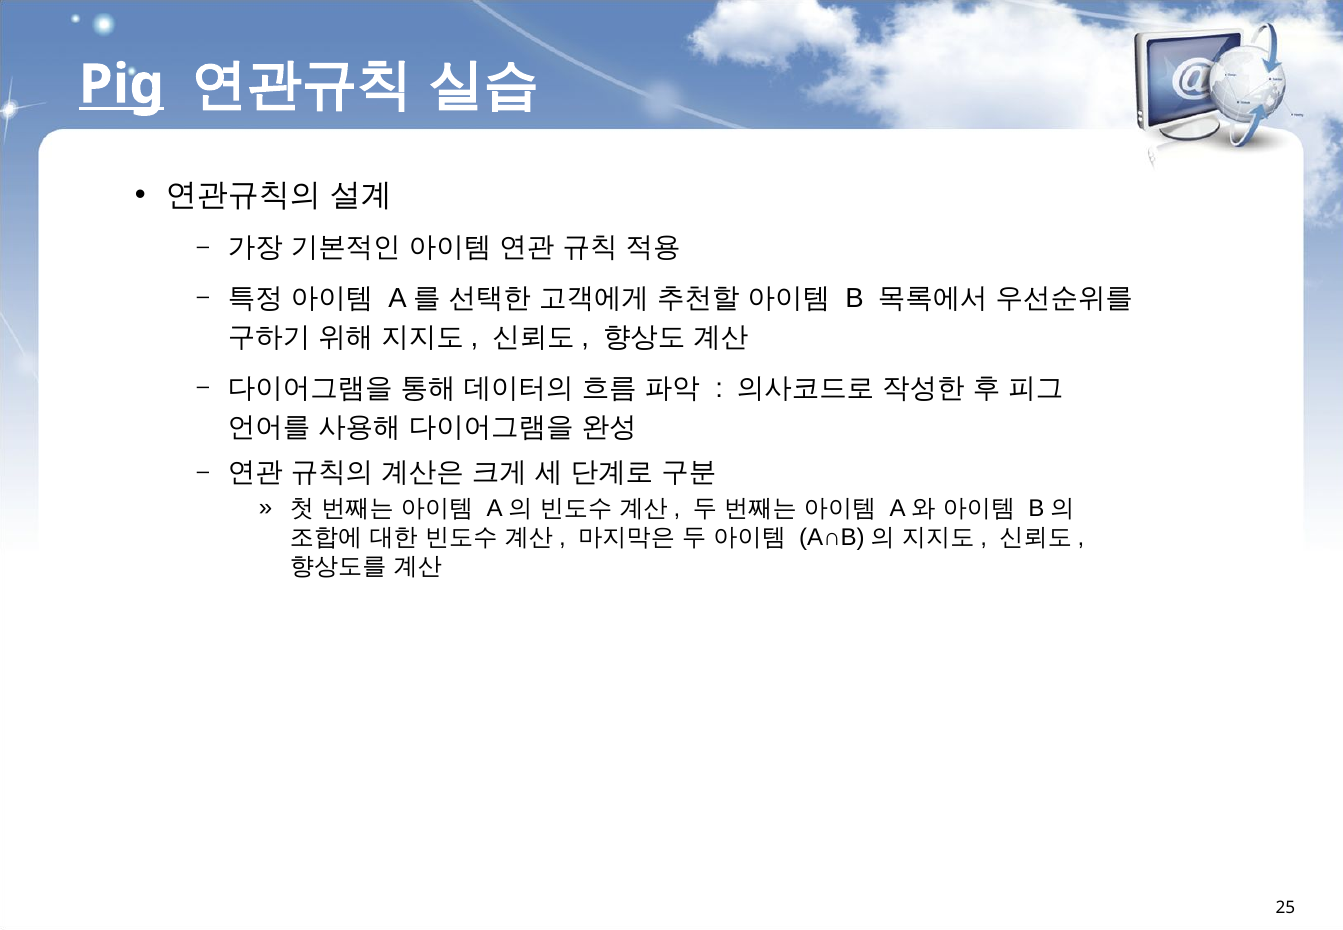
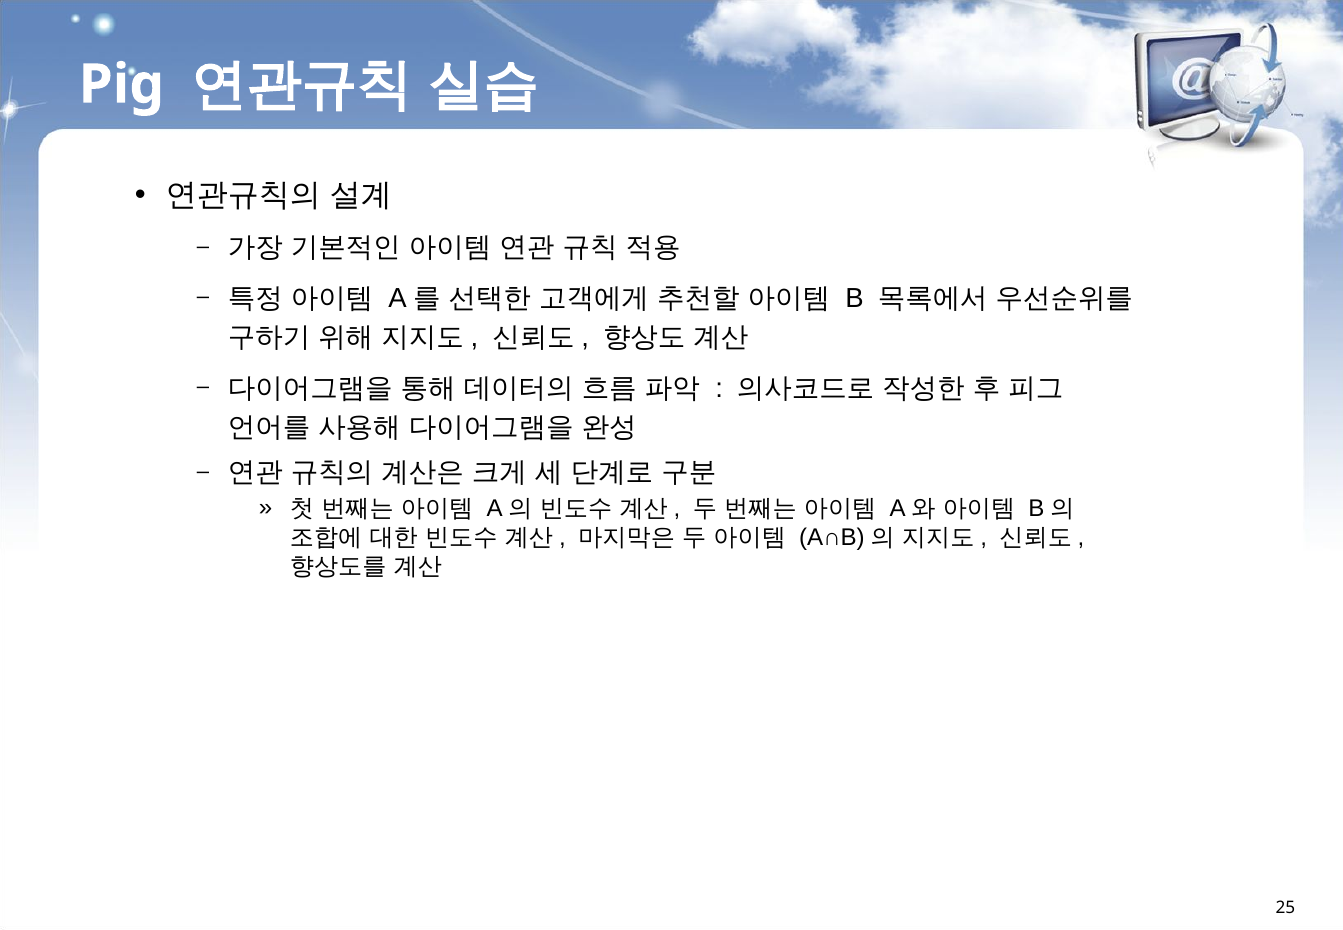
Pig underline: present -> none
